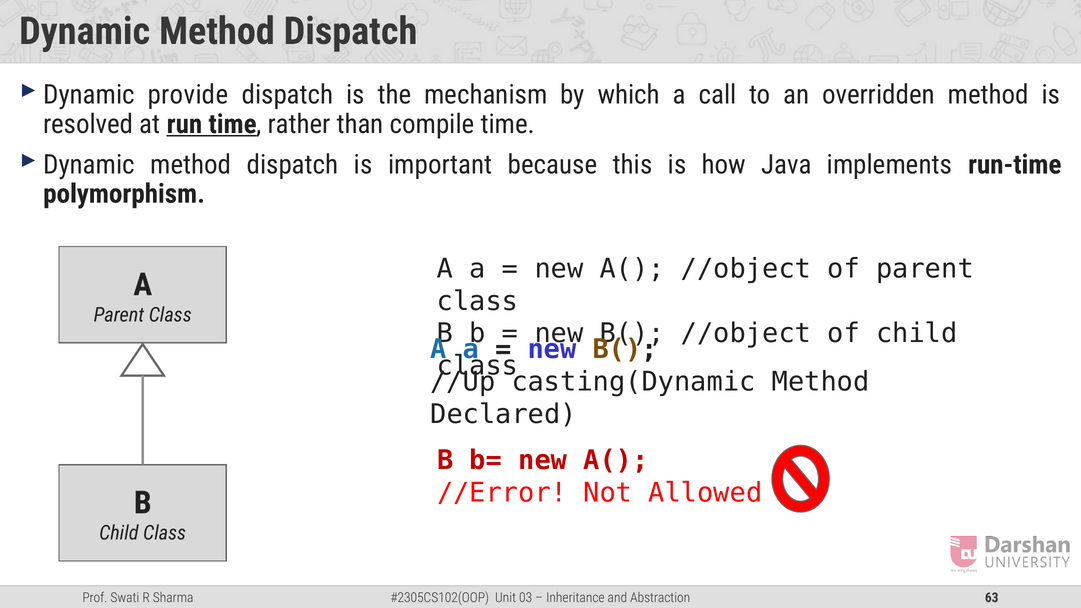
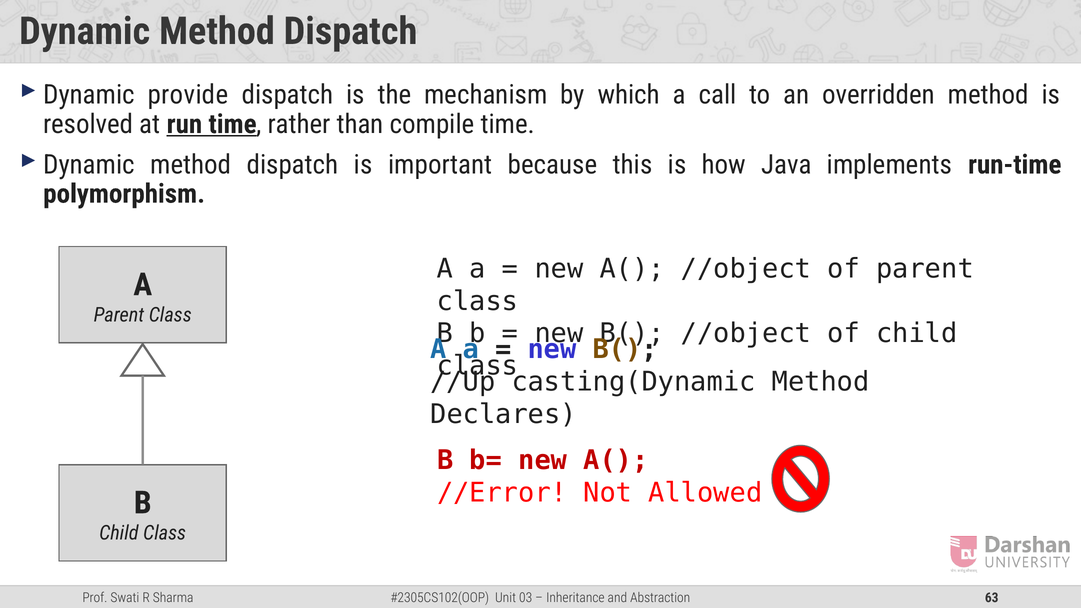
Declared: Declared -> Declares
